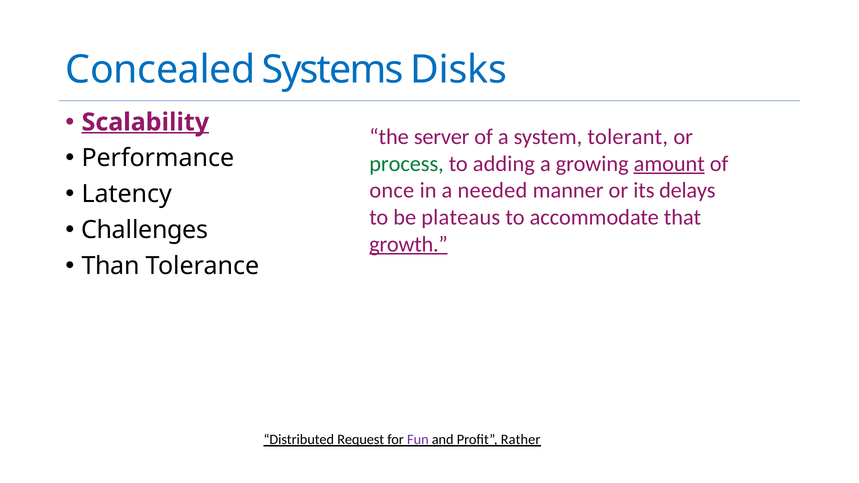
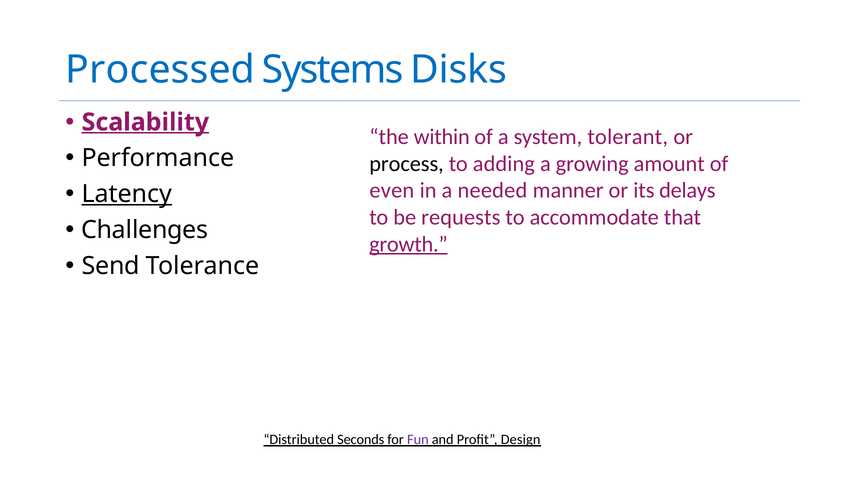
Concealed: Concealed -> Processed
server: server -> within
process colour: green -> black
amount underline: present -> none
once: once -> even
Latency underline: none -> present
plateaus: plateaus -> requests
Than: Than -> Send
Request: Request -> Seconds
Rather: Rather -> Design
